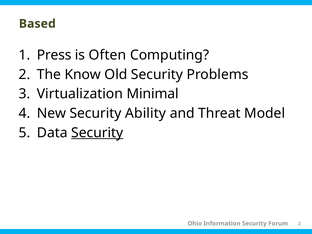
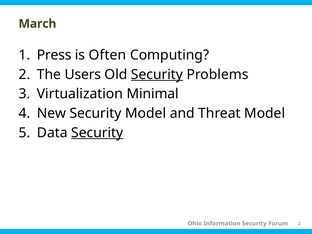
Based: Based -> March
Know: Know -> Users
Security at (157, 74) underline: none -> present
Security Ability: Ability -> Model
